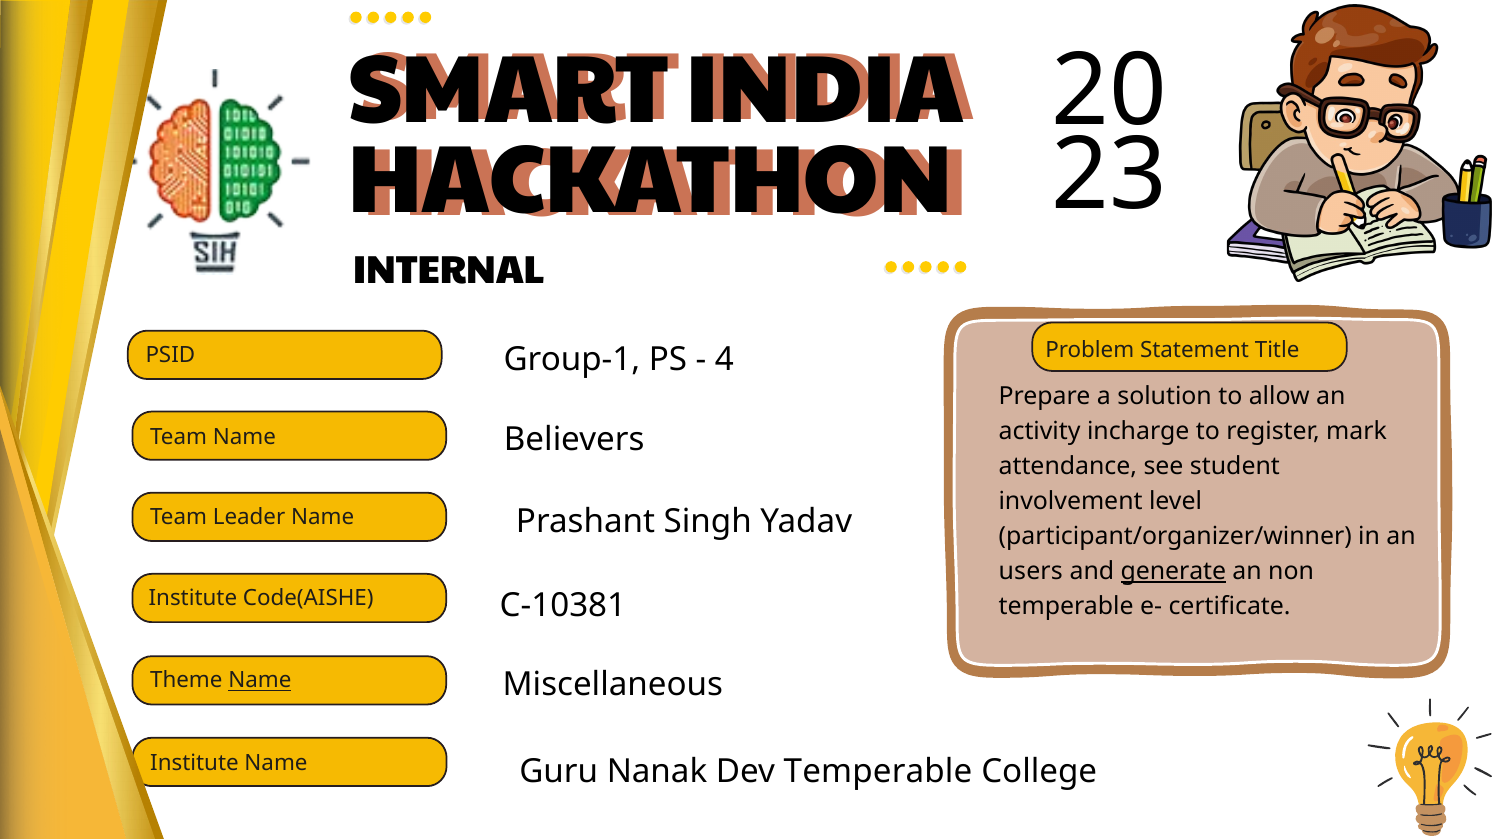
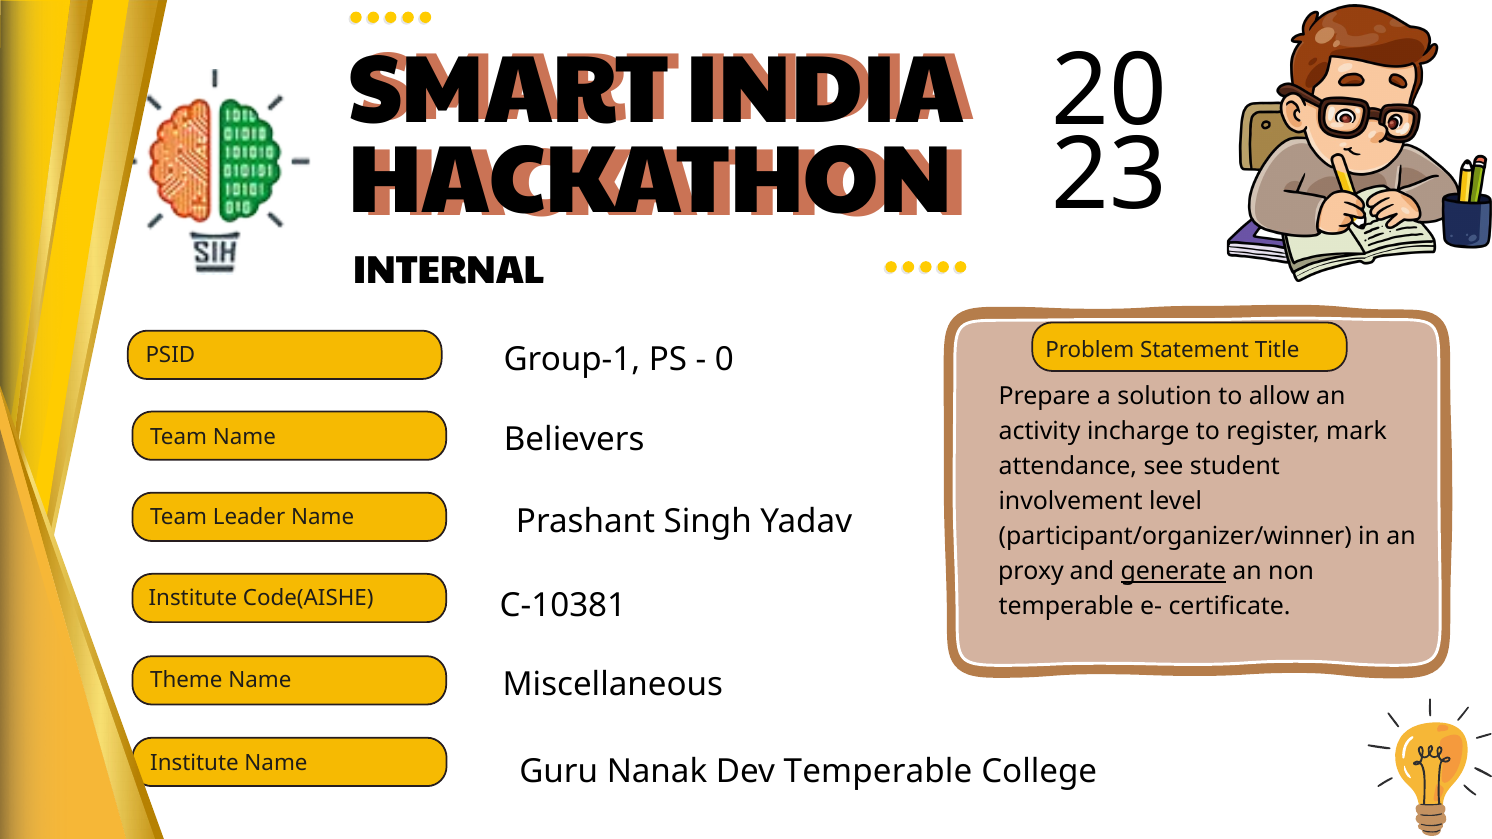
4: 4 -> 0
users: users -> proxy
Name at (260, 681) underline: present -> none
